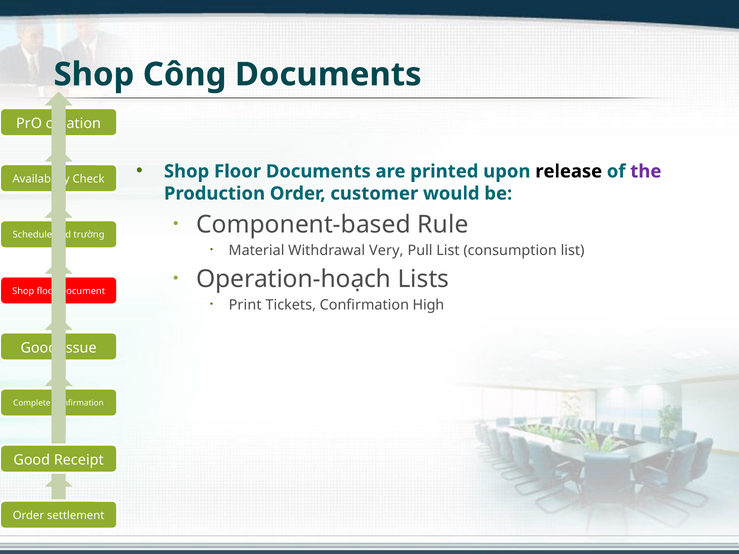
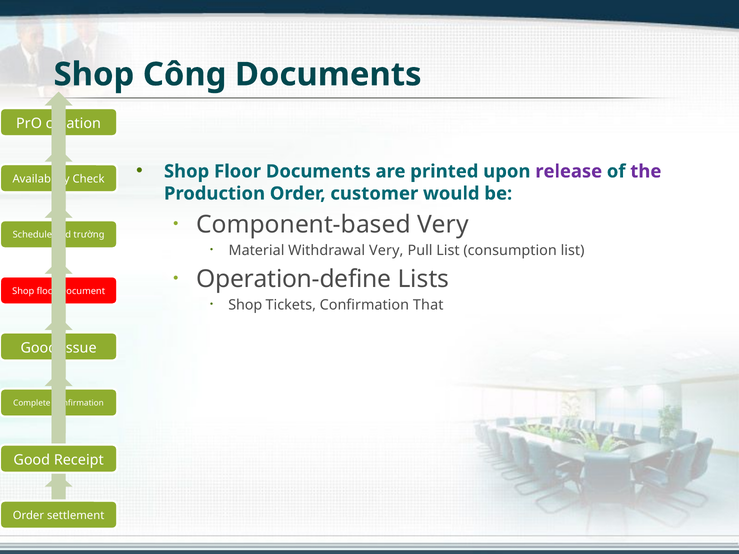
release colour: black -> purple
Component-based Rule: Rule -> Very
Operation-hoạch: Operation-hoạch -> Operation-define
Print at (245, 305): Print -> Shop
High: High -> That
